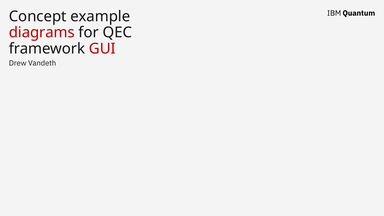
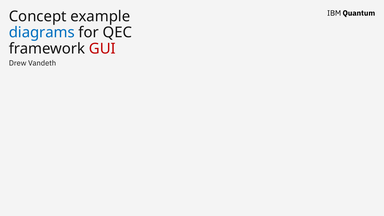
diagrams colour: red -> blue
